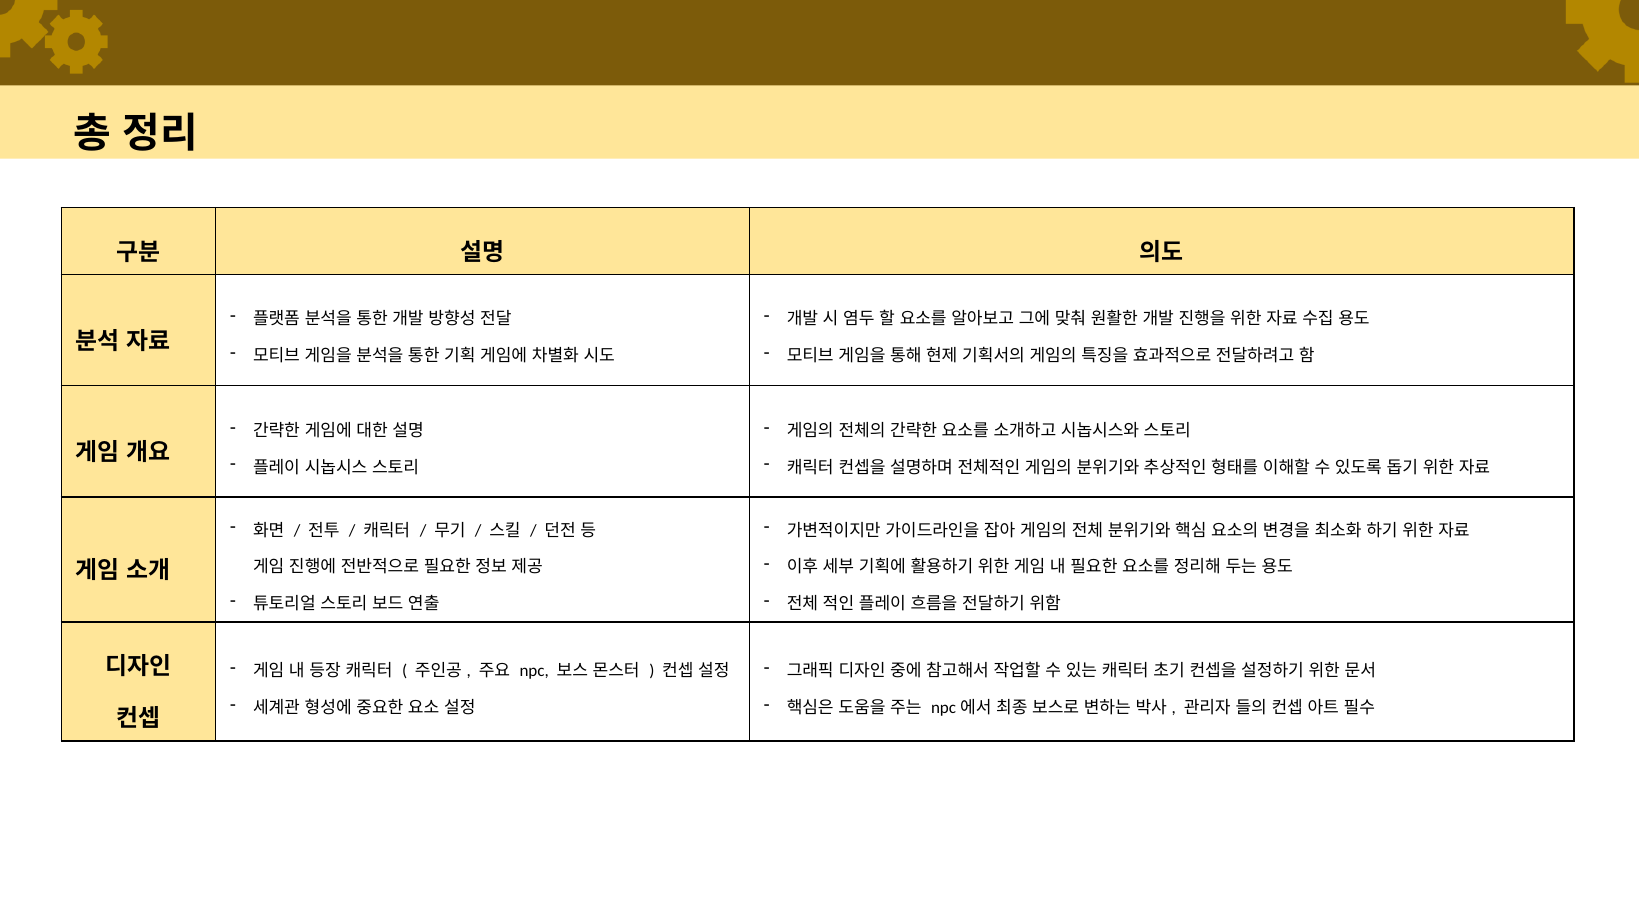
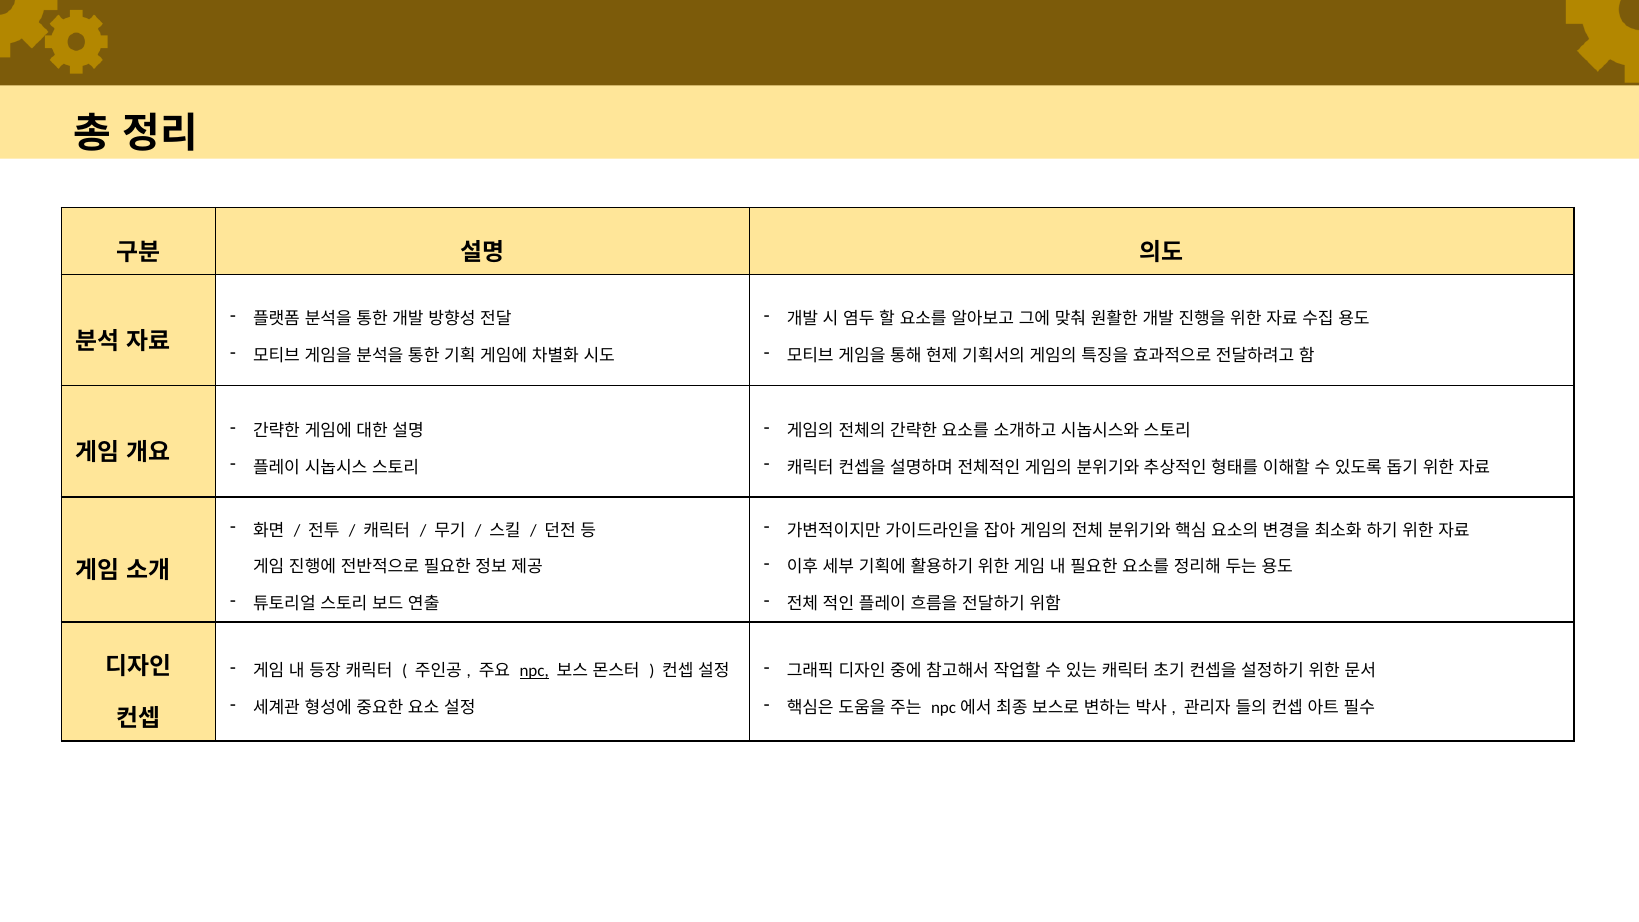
npc underline: none -> present
